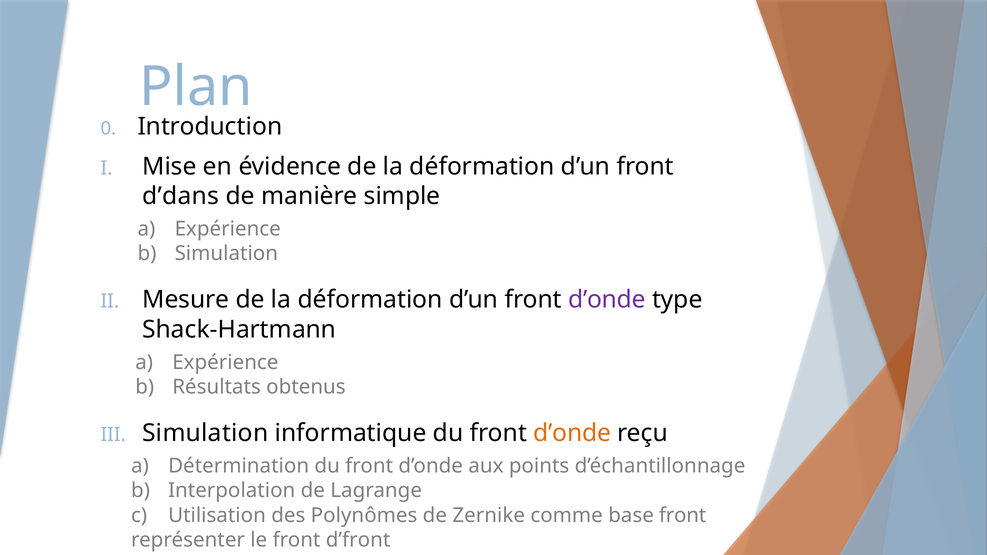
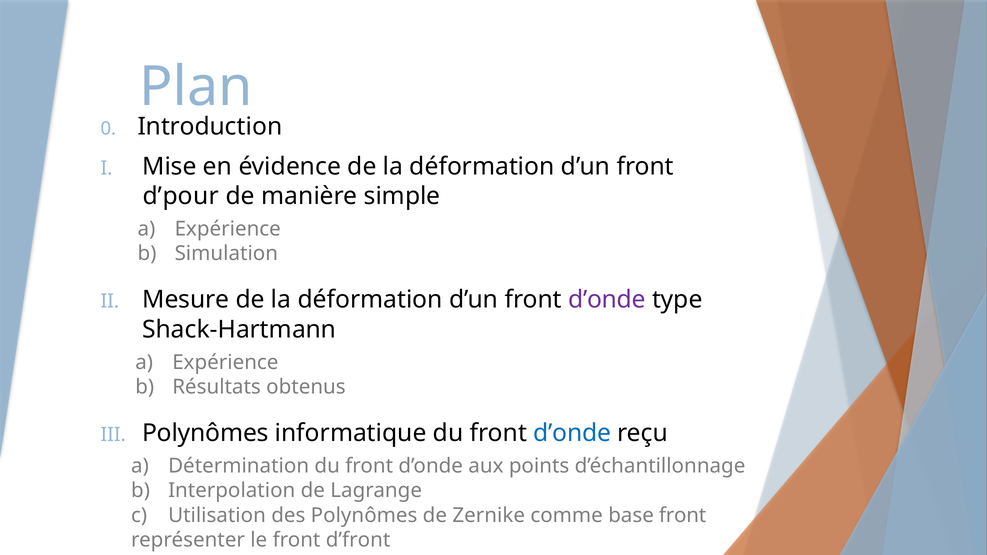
d’dans: d’dans -> d’pour
Simulation at (205, 433): Simulation -> Polynômes
d’onde at (572, 433) colour: orange -> blue
